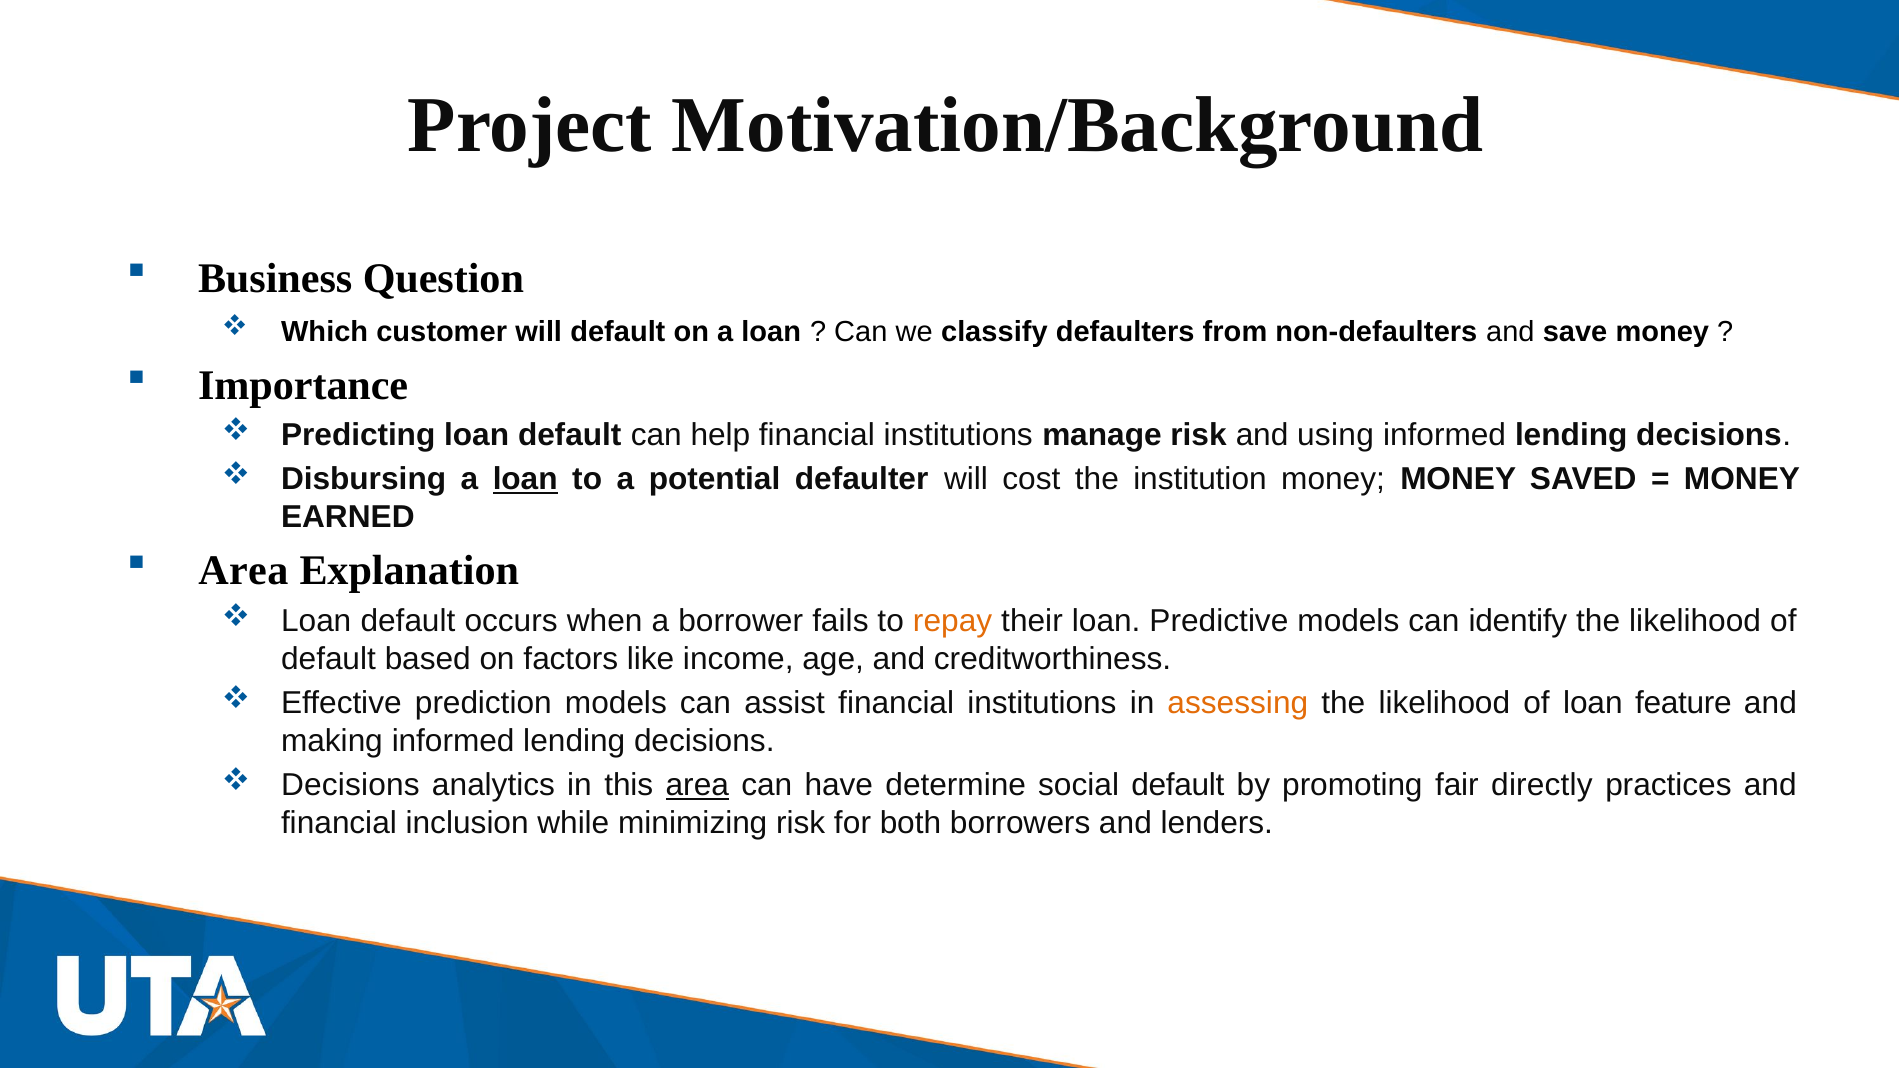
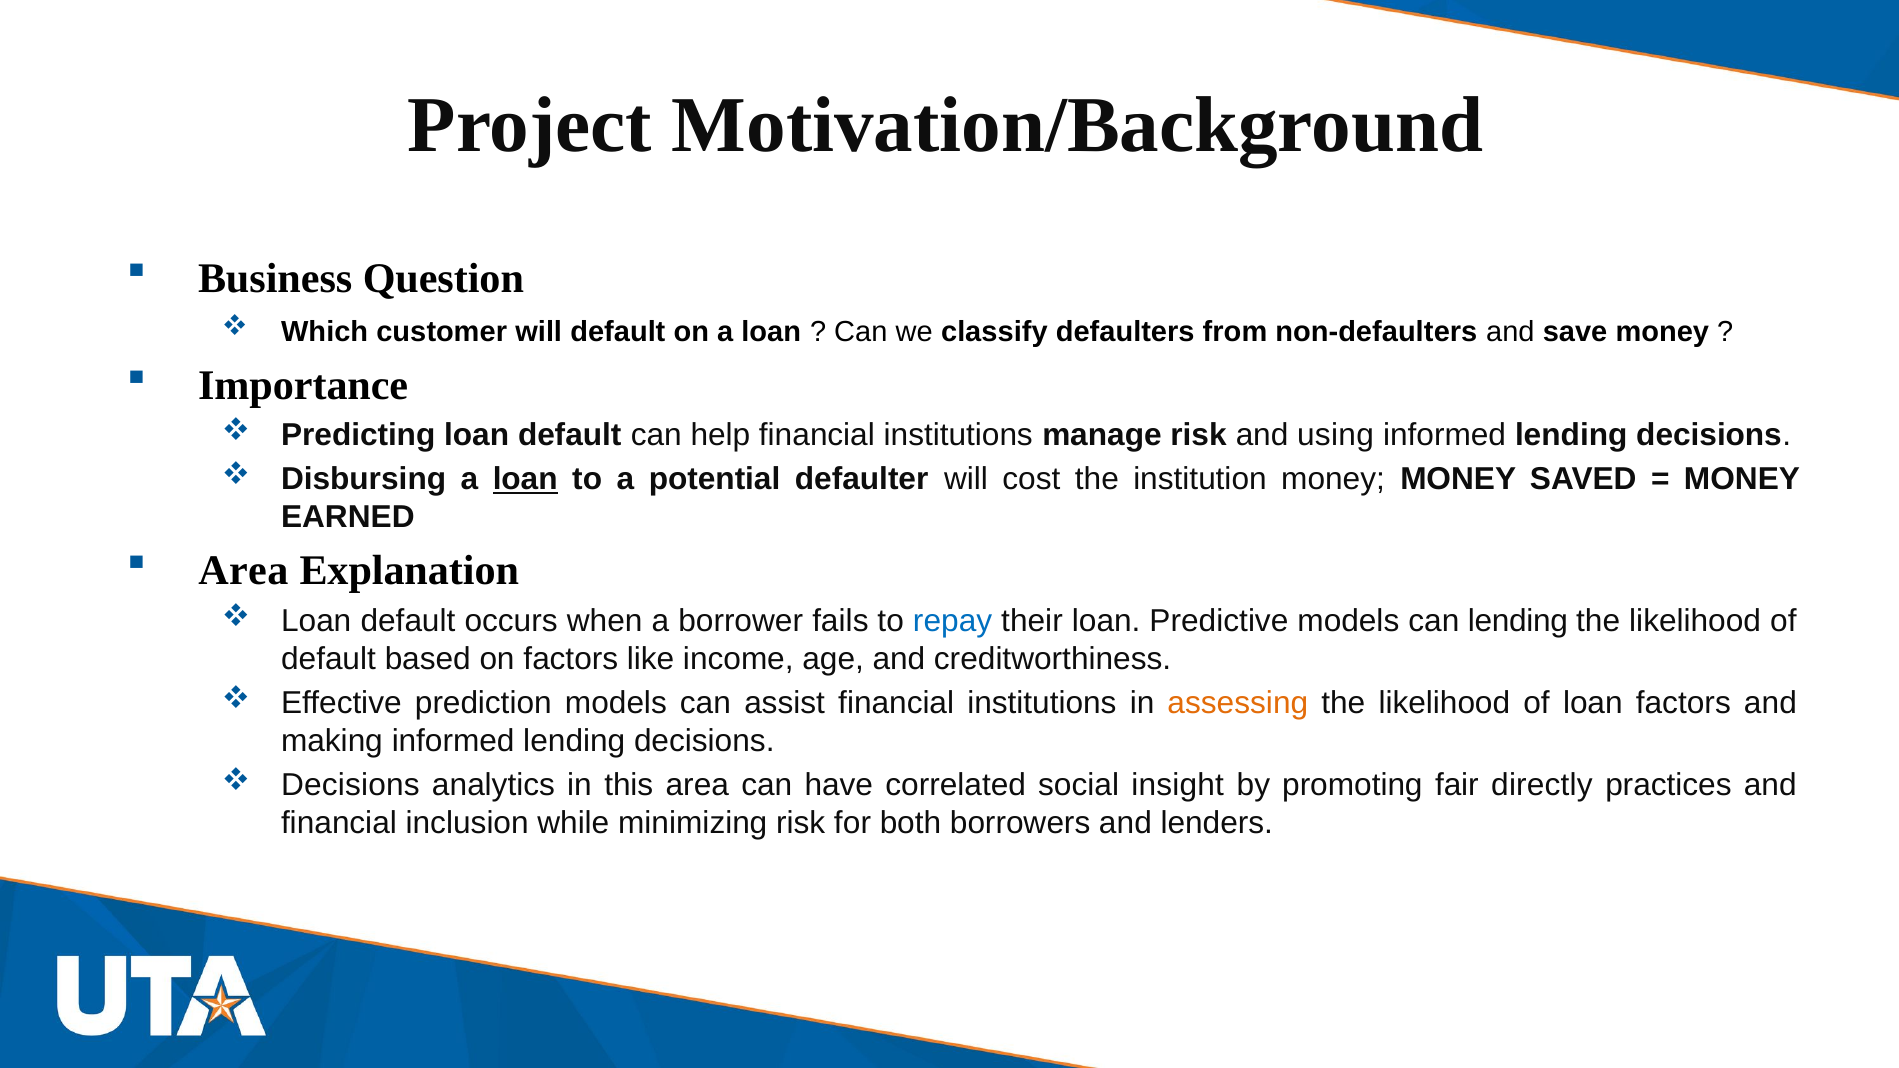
repay colour: orange -> blue
can identify: identify -> lending
loan feature: feature -> factors
area at (697, 785) underline: present -> none
determine: determine -> correlated
social default: default -> insight
